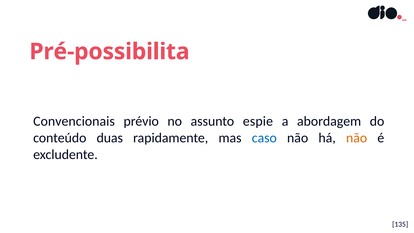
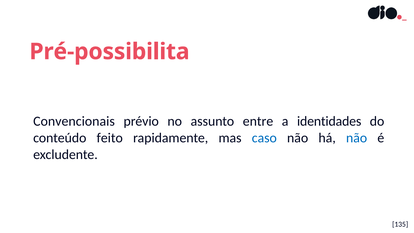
espie: espie -> entre
abordagem: abordagem -> identidades
duas: duas -> feito
não at (357, 138) colour: orange -> blue
